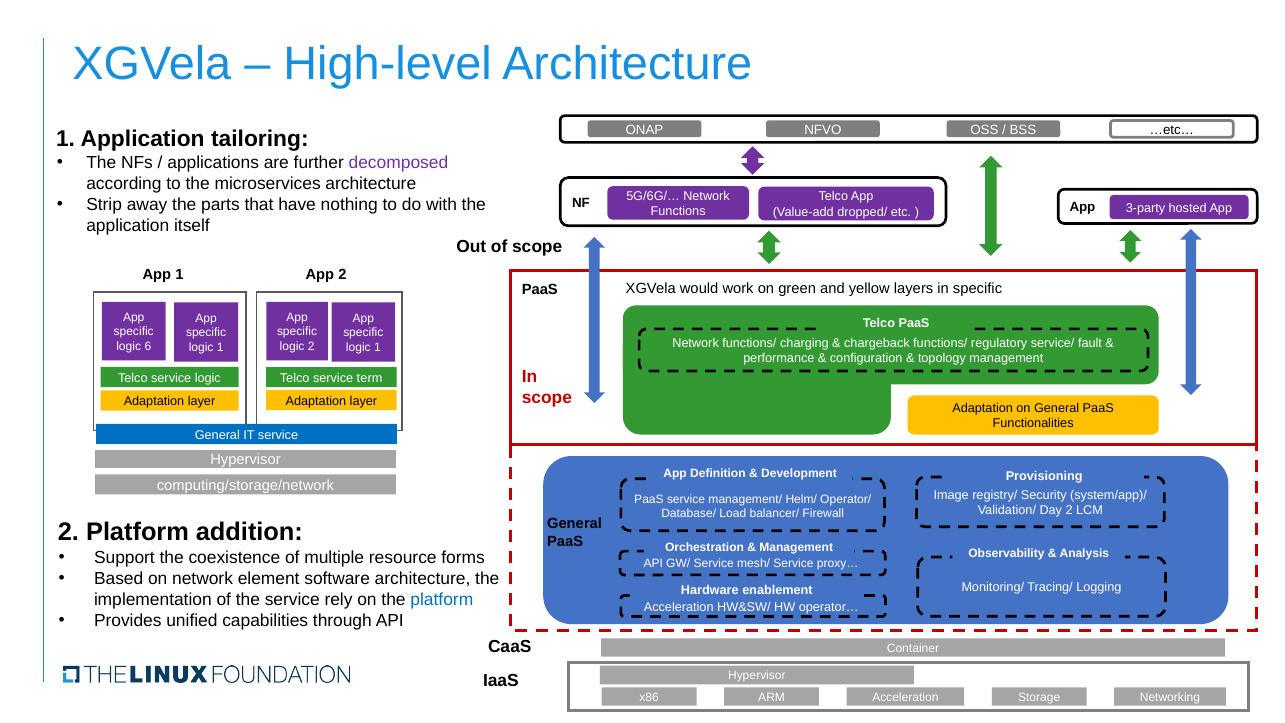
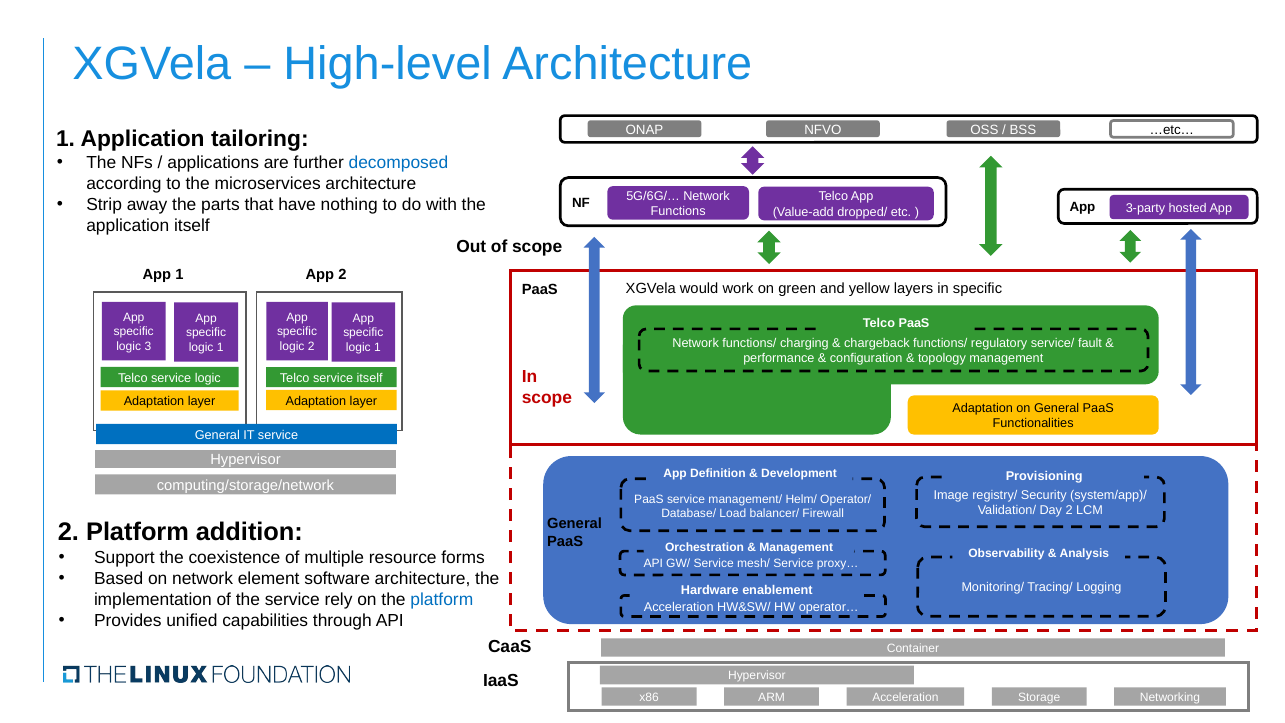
decomposed colour: purple -> blue
6: 6 -> 3
service term: term -> itself
